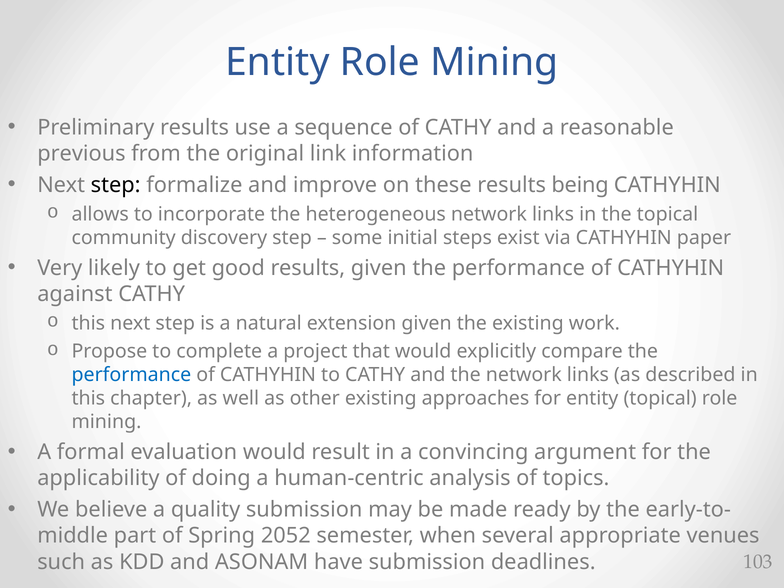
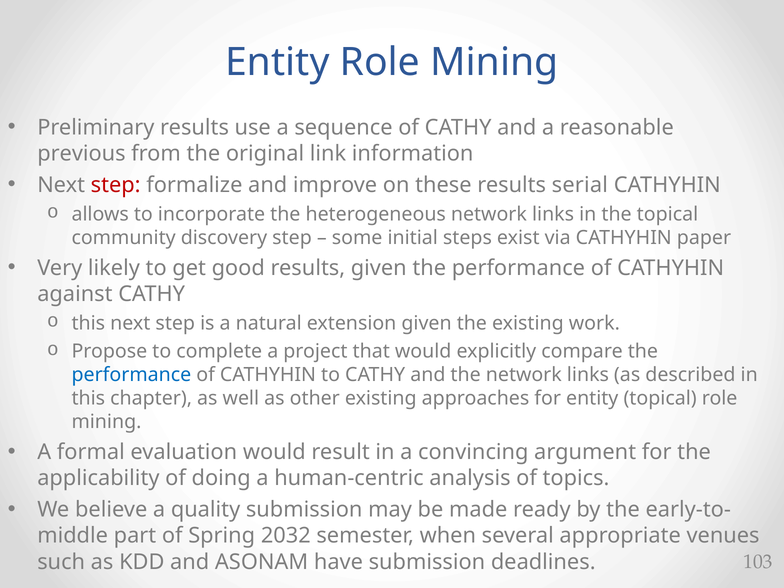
step at (116, 185) colour: black -> red
being: being -> serial
2052: 2052 -> 2032
